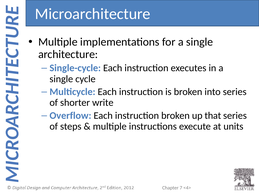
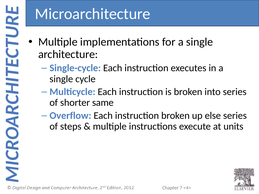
write: write -> same
that: that -> else
